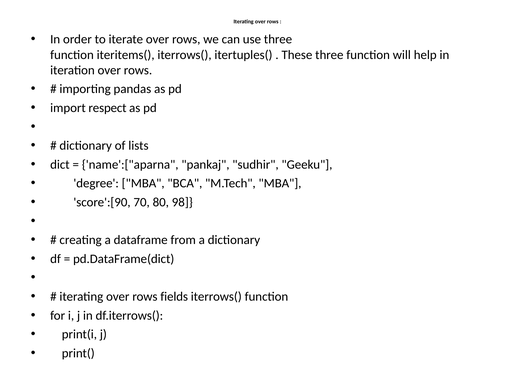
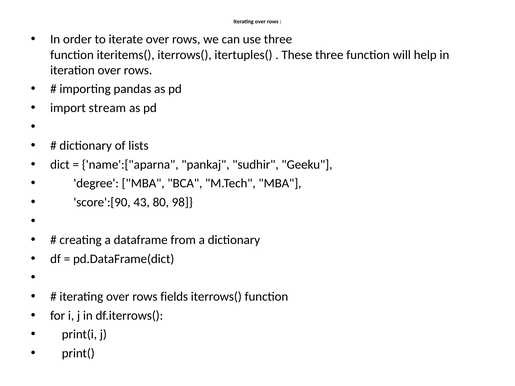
respect: respect -> stream
70: 70 -> 43
